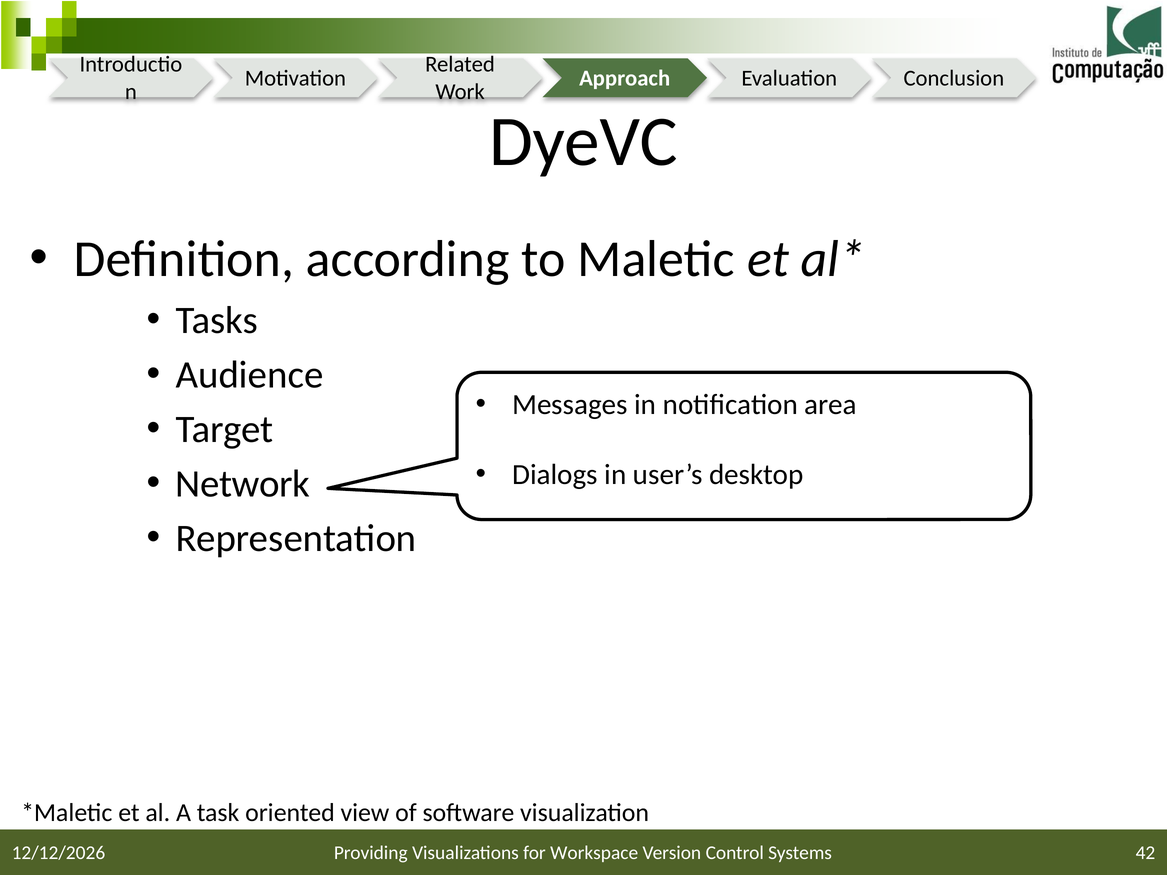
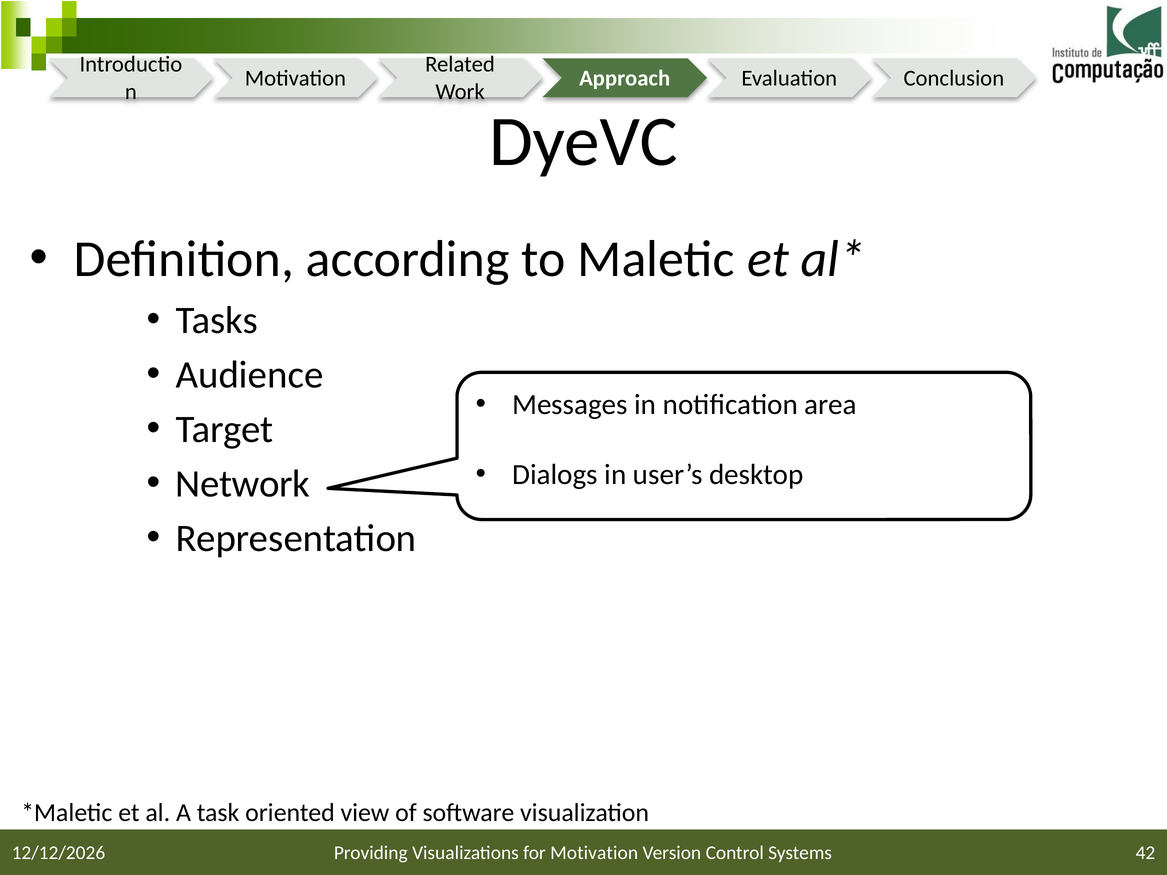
for Workspace: Workspace -> Motivation
